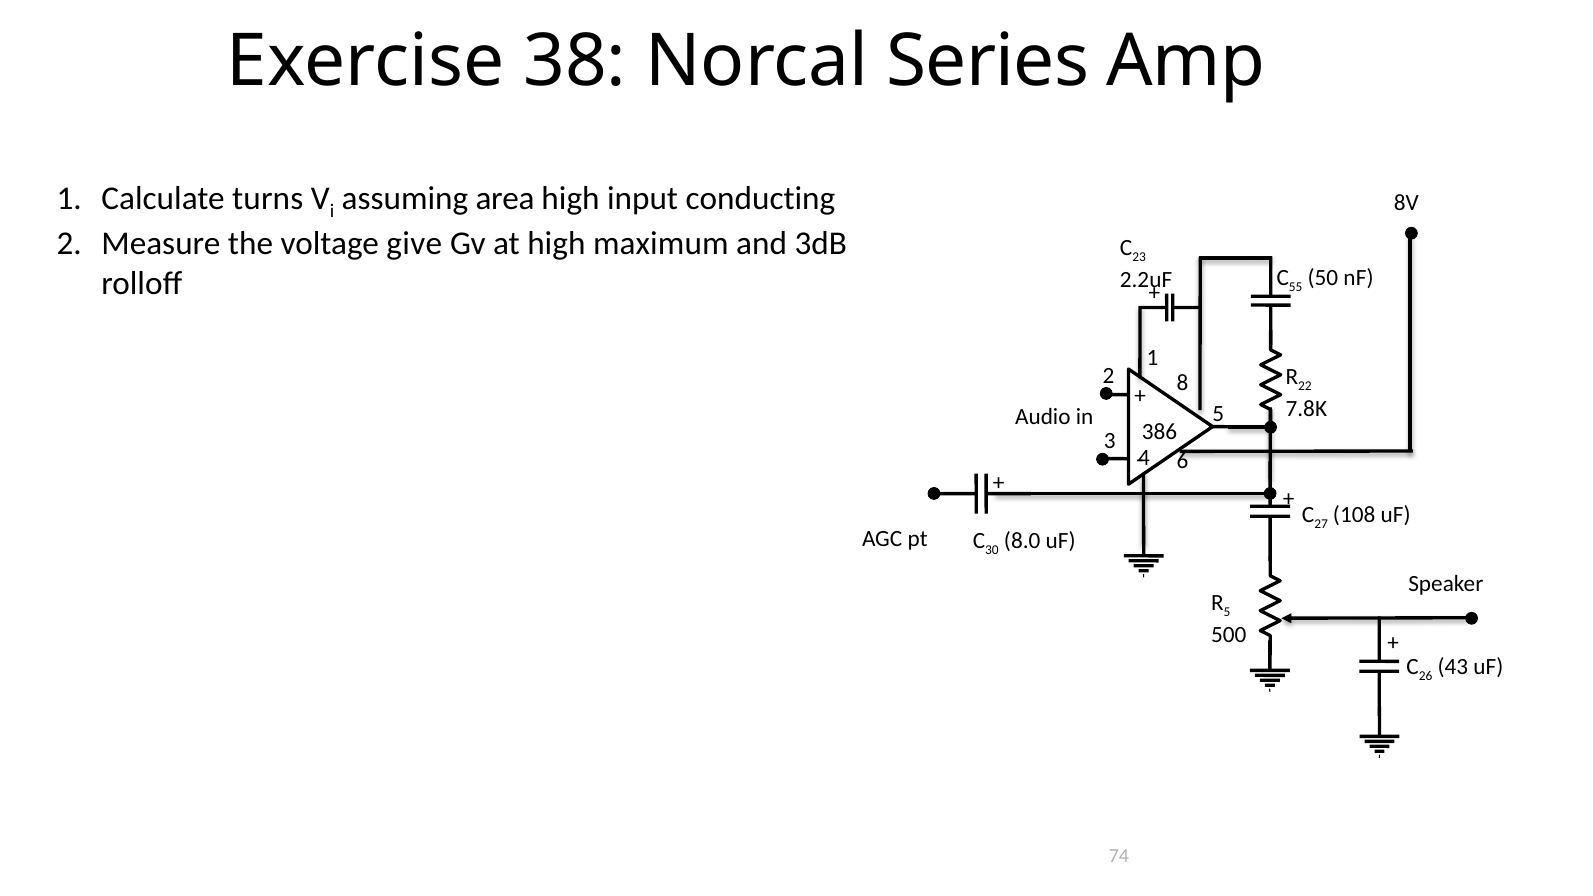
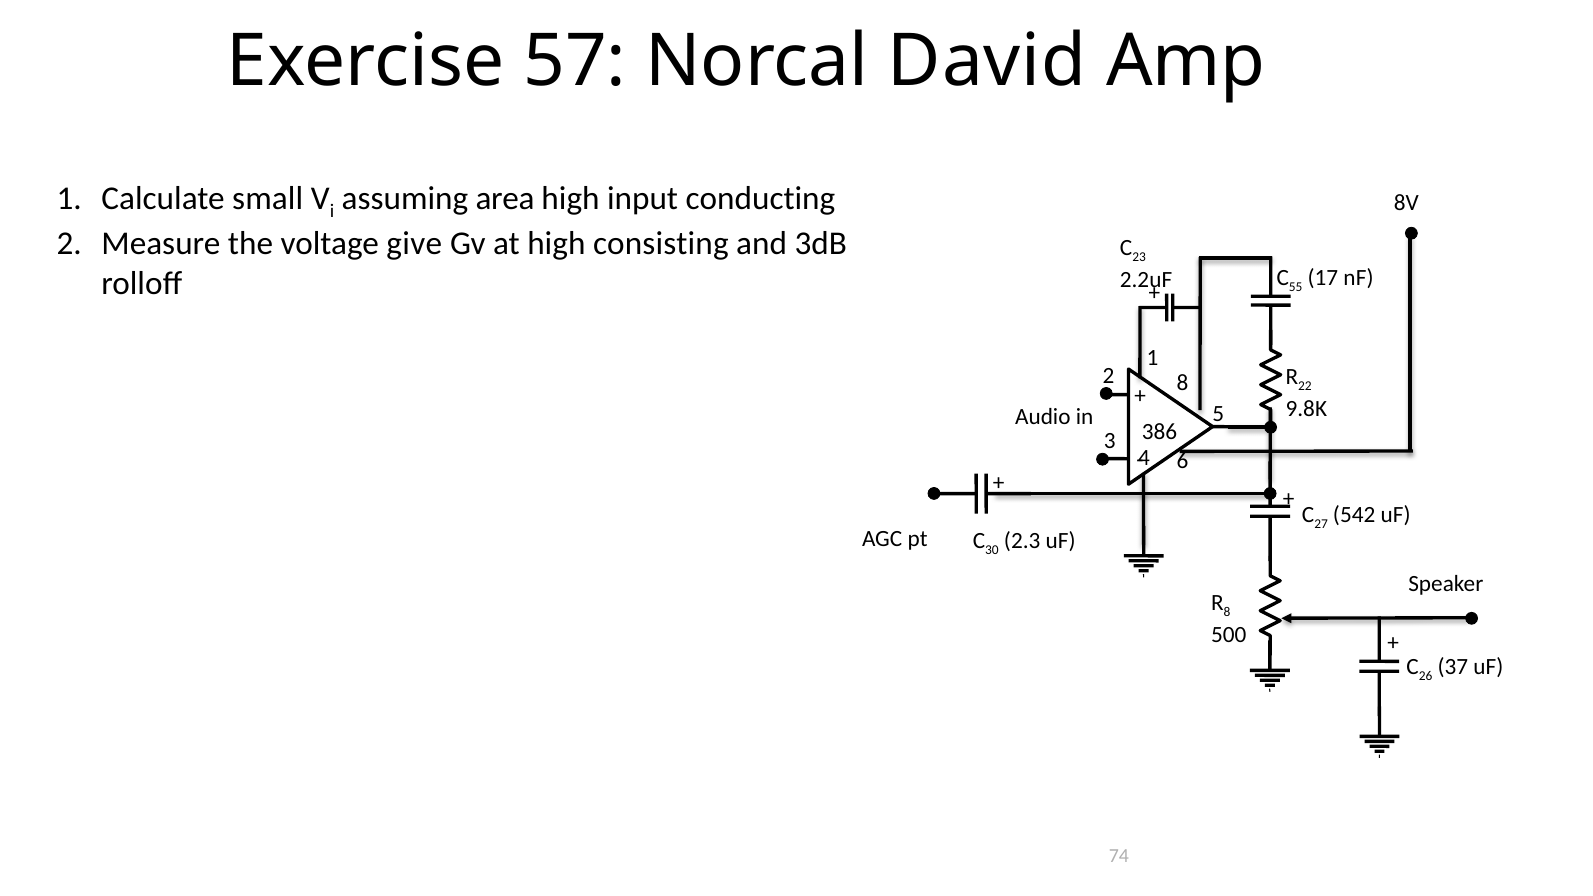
38: 38 -> 57
Series: Series -> David
turns: turns -> small
maximum: maximum -> consisting
50: 50 -> 17
7.8K: 7.8K -> 9.8K
108: 108 -> 542
8.0: 8.0 -> 2.3
5 at (1227, 612): 5 -> 8
43: 43 -> 37
